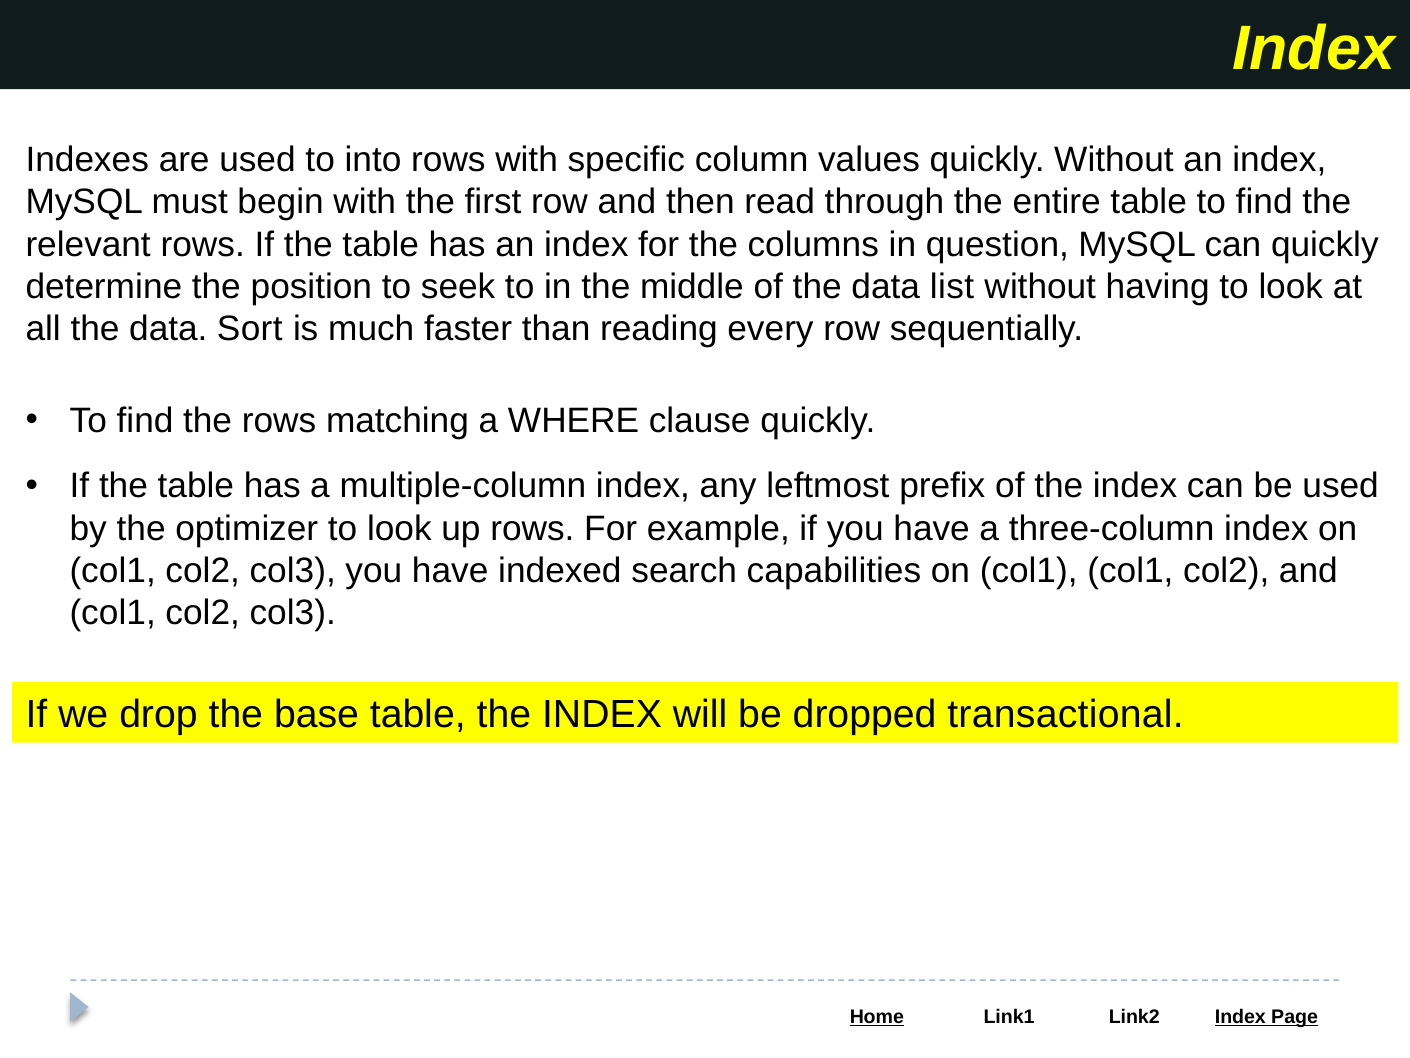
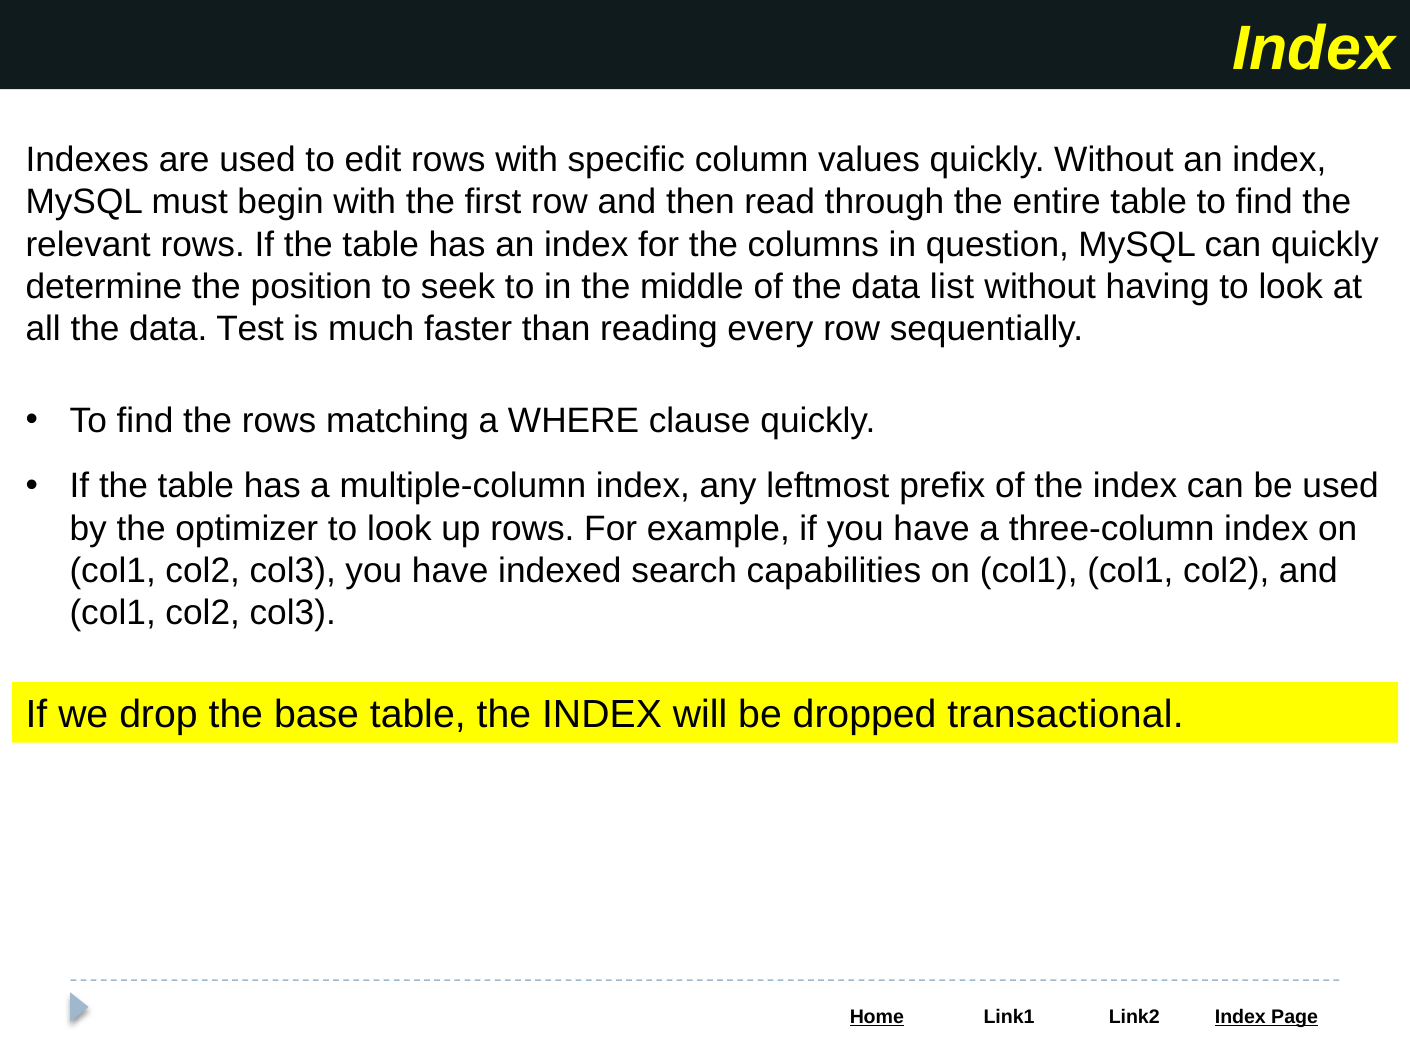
into: into -> edit
Sort: Sort -> Test
